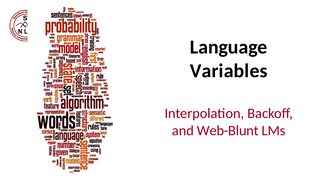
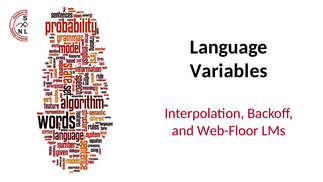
Web-Blunt: Web-Blunt -> Web-Floor
